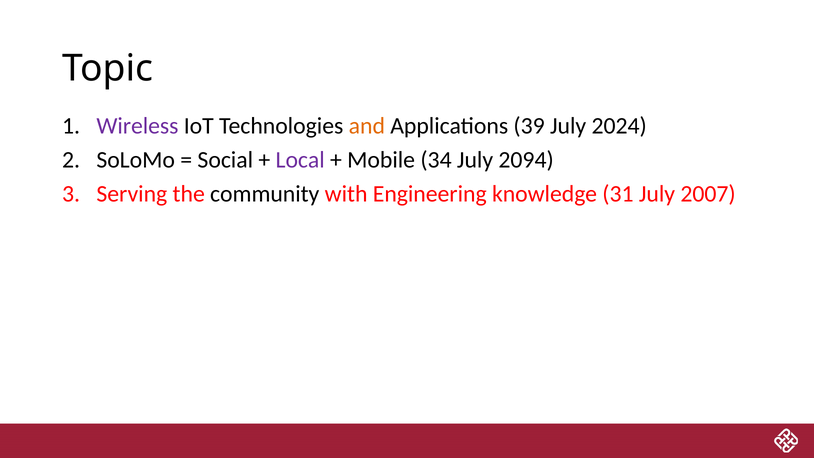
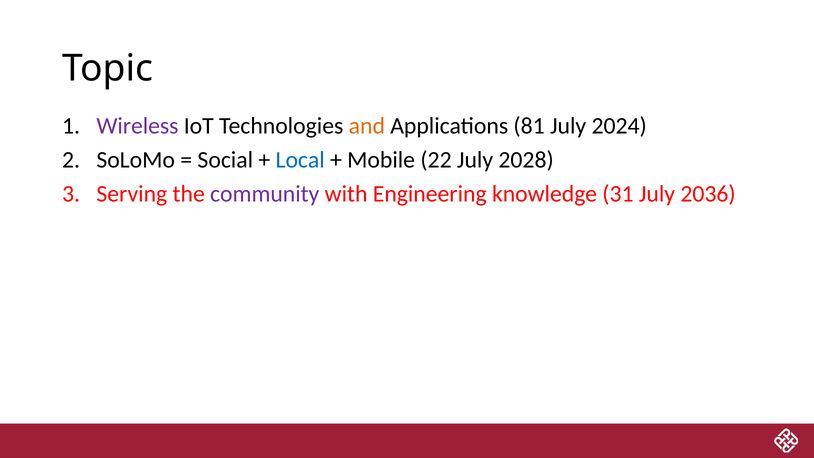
39: 39 -> 81
Local colour: purple -> blue
34: 34 -> 22
2094: 2094 -> 2028
community colour: black -> purple
2007: 2007 -> 2036
